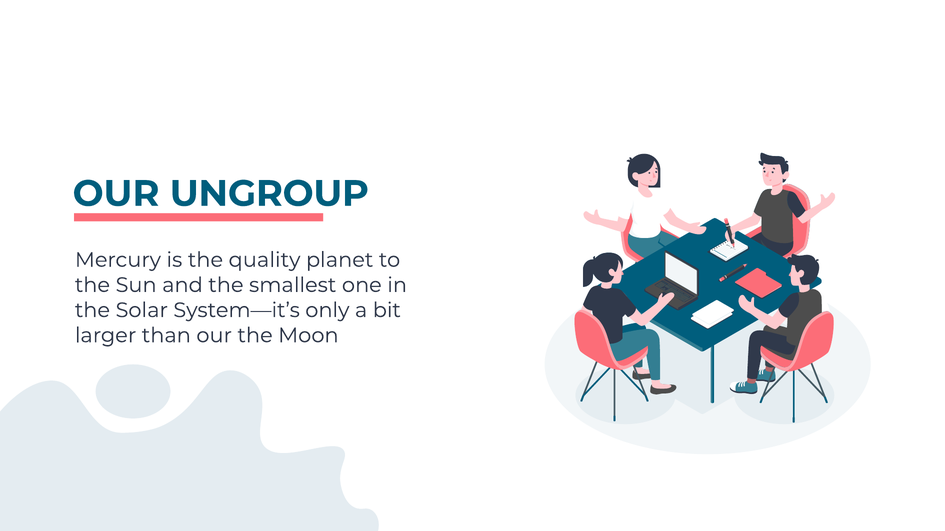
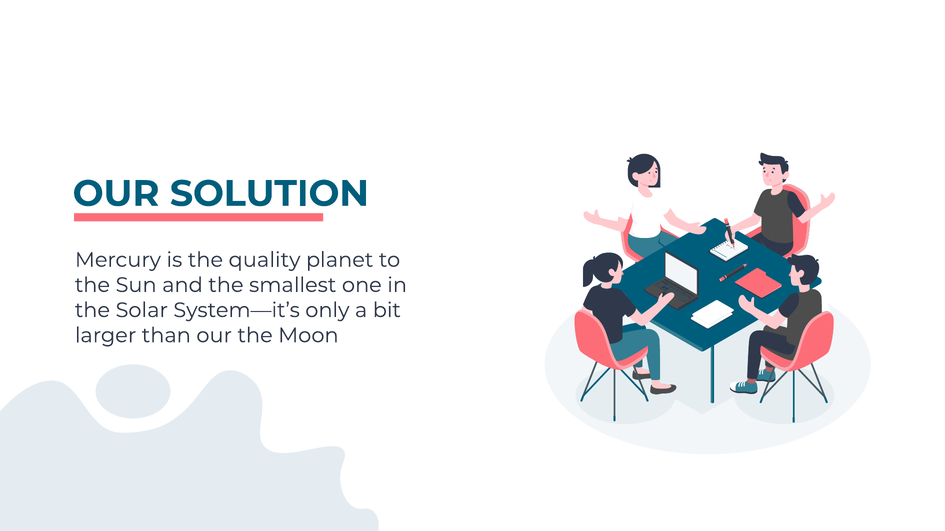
UNGROUP: UNGROUP -> SOLUTION
